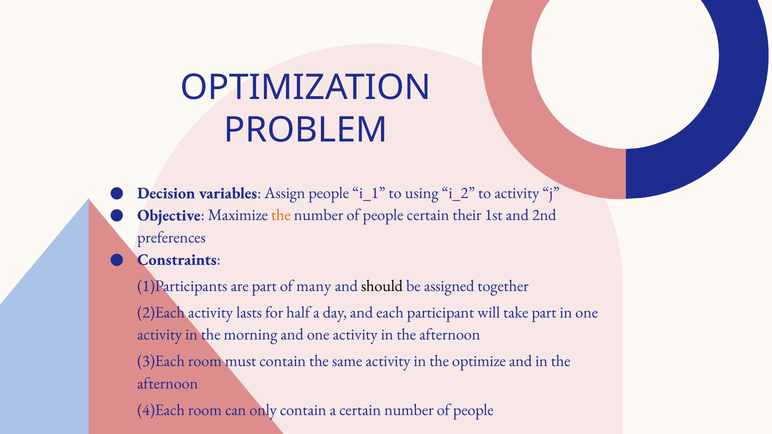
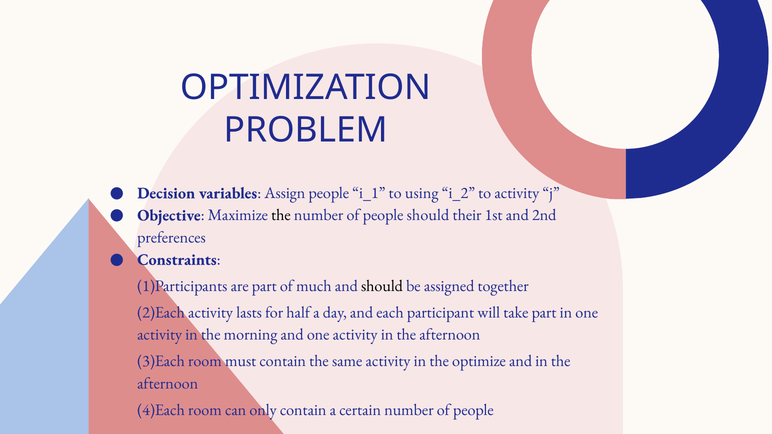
the at (281, 215) colour: orange -> black
people certain: certain -> should
many: many -> much
